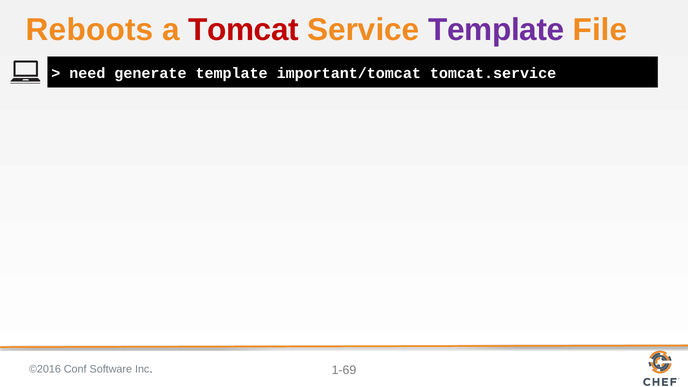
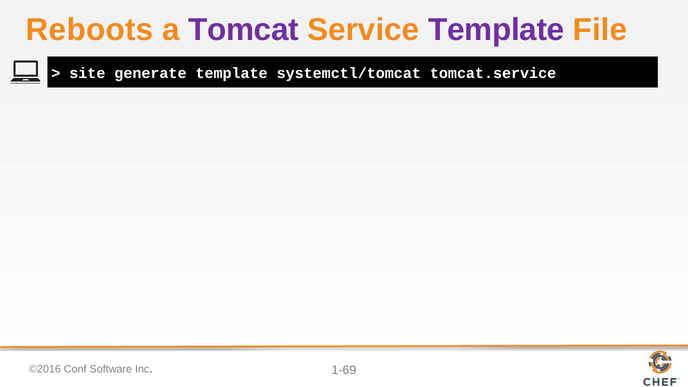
Tomcat colour: red -> purple
need: need -> site
important/tomcat: important/tomcat -> systemctl/tomcat
